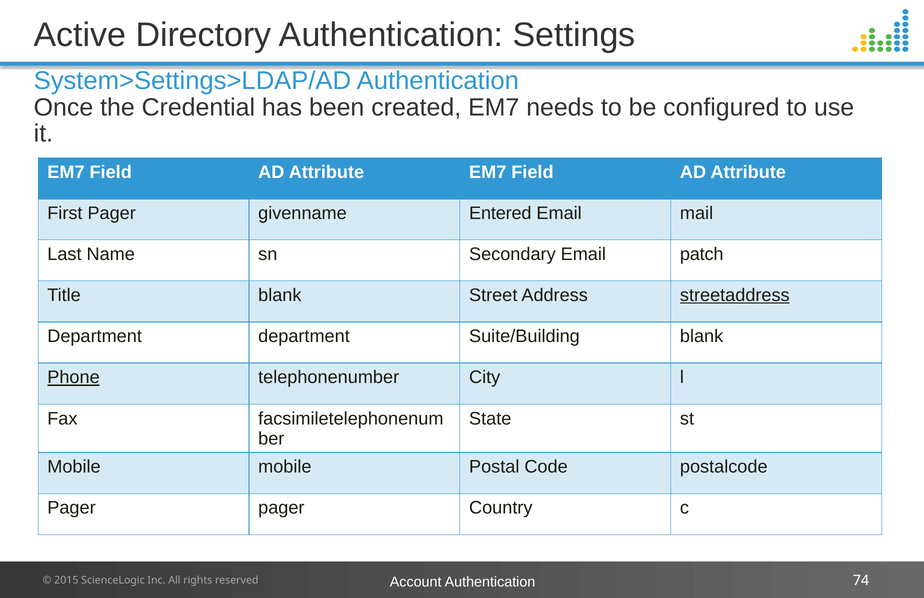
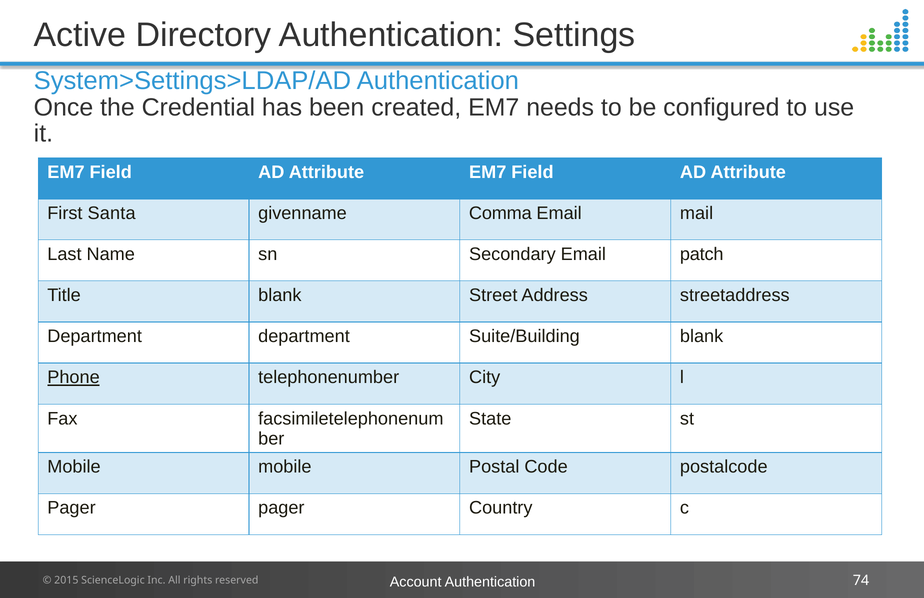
First Pager: Pager -> Santa
Entered: Entered -> Comma
streetaddress underline: present -> none
